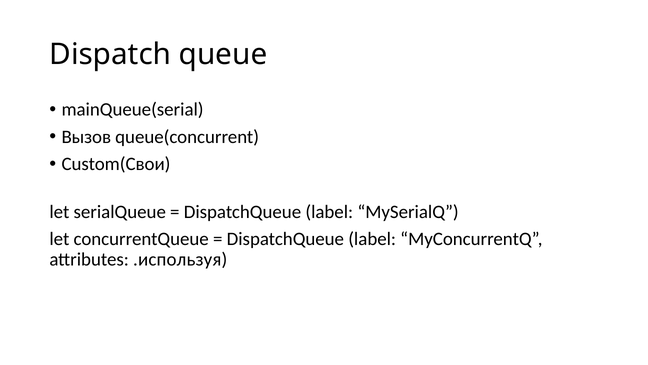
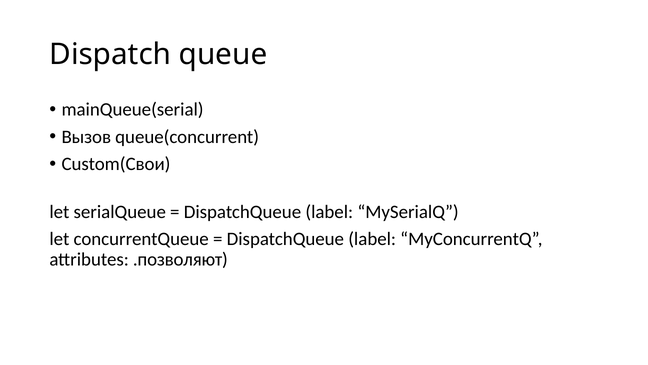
.используя: .используя -> .позволяют
